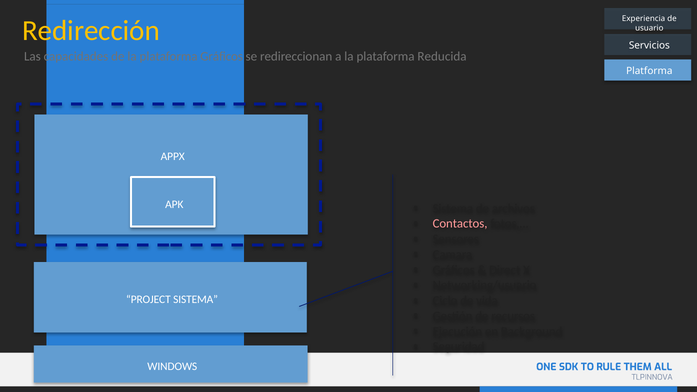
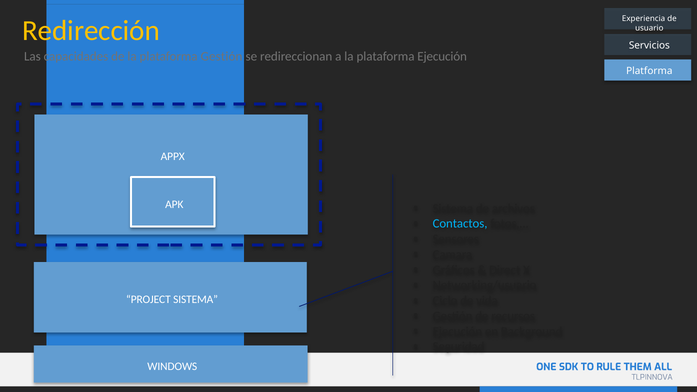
plataforma Gráficos: Gráficos -> Gestión
plataforma Reducida: Reducida -> Ejecución
Contactos colour: pink -> light blue
